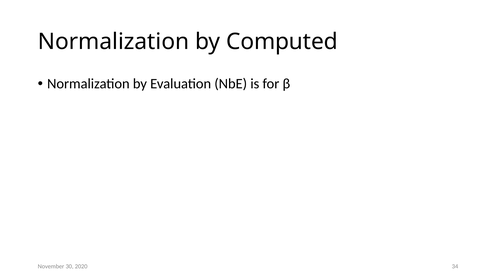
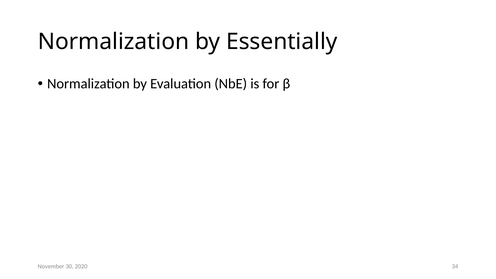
Computed: Computed -> Essentially
